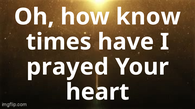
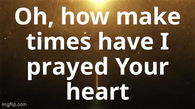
know: know -> make
